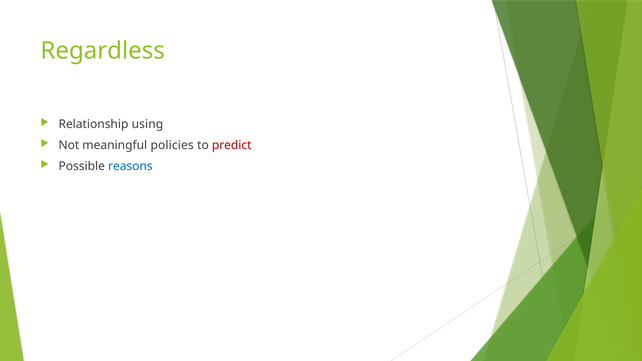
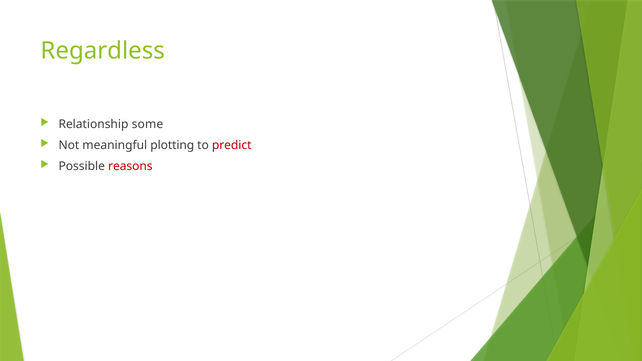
using: using -> some
policies: policies -> plotting
reasons colour: blue -> red
